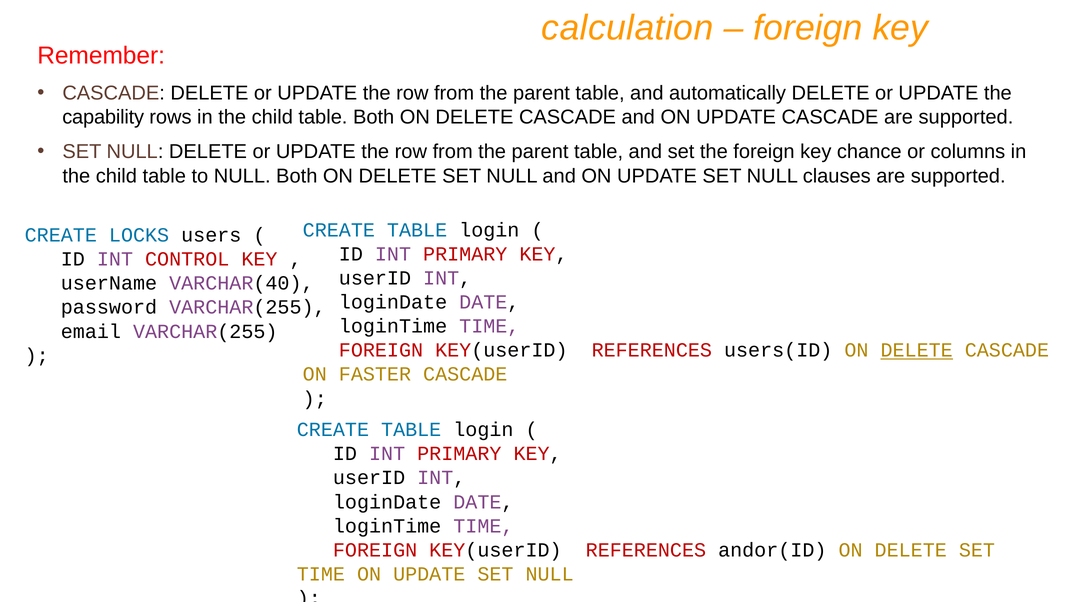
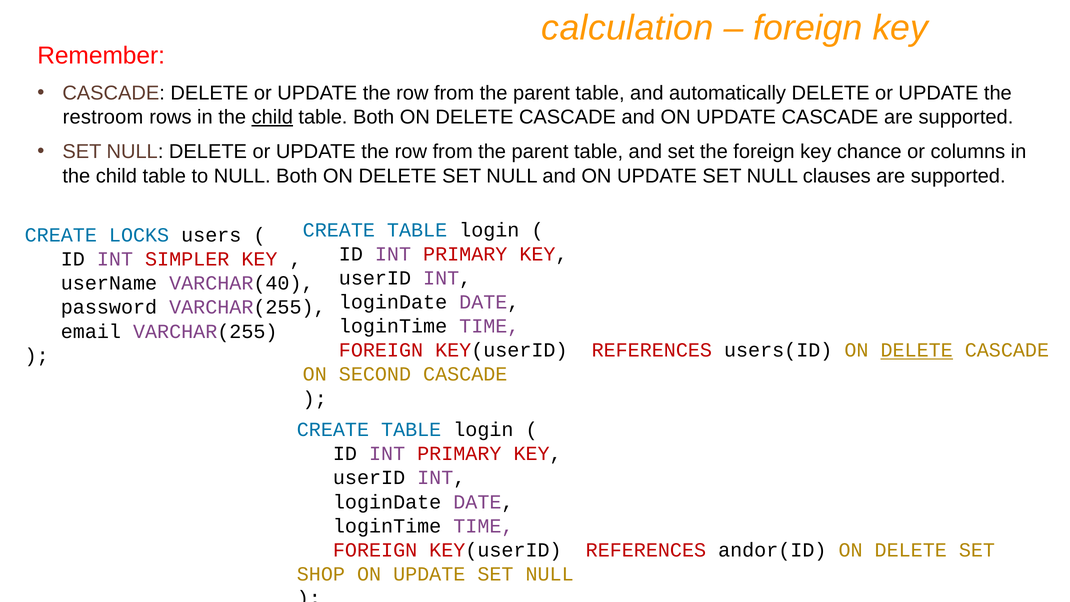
capability: capability -> restroom
child at (272, 117) underline: none -> present
CONTROL: CONTROL -> SIMPLER
FASTER: FASTER -> SECOND
TIME at (321, 574): TIME -> SHOP
